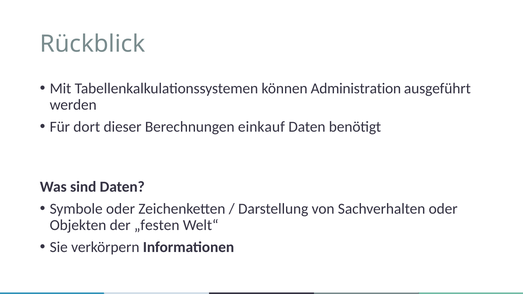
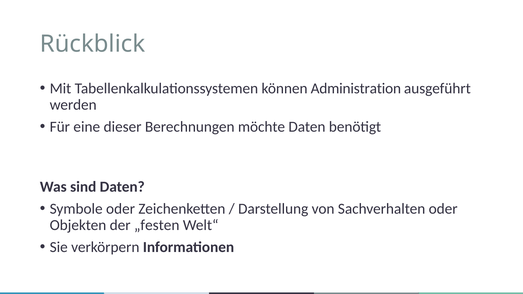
dort: dort -> eine
einkauf: einkauf -> möchte
